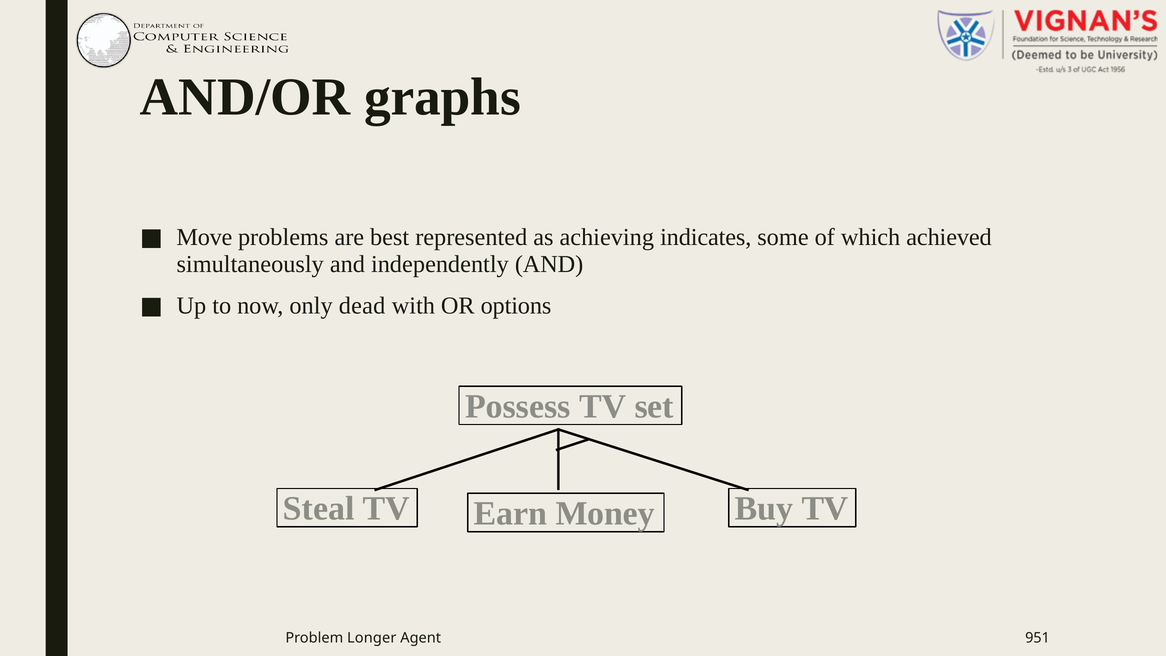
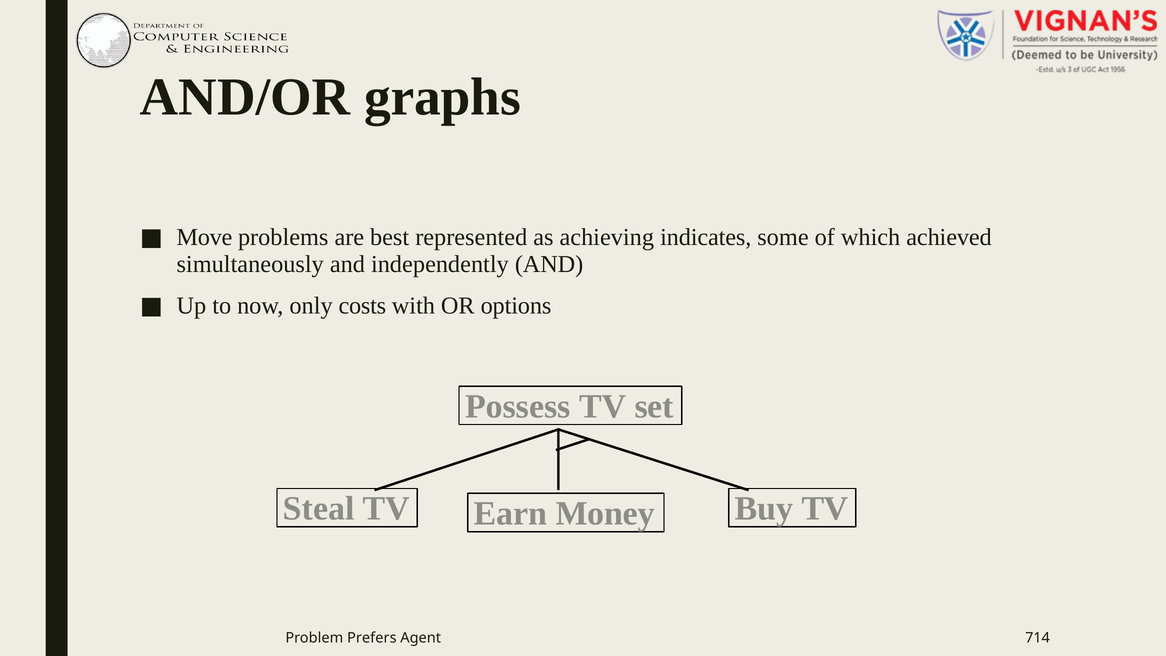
dead: dead -> costs
Longer: Longer -> Prefers
951: 951 -> 714
